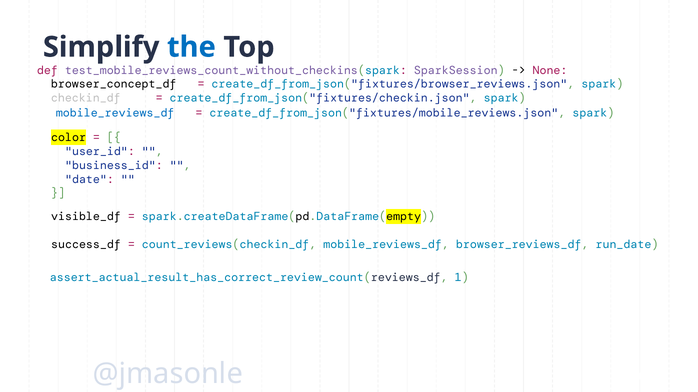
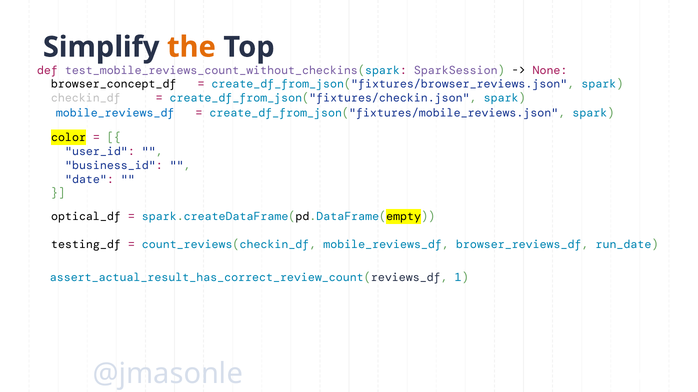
the colour: blue -> orange
visible_df: visible_df -> optical_df
success_df: success_df -> testing_df
